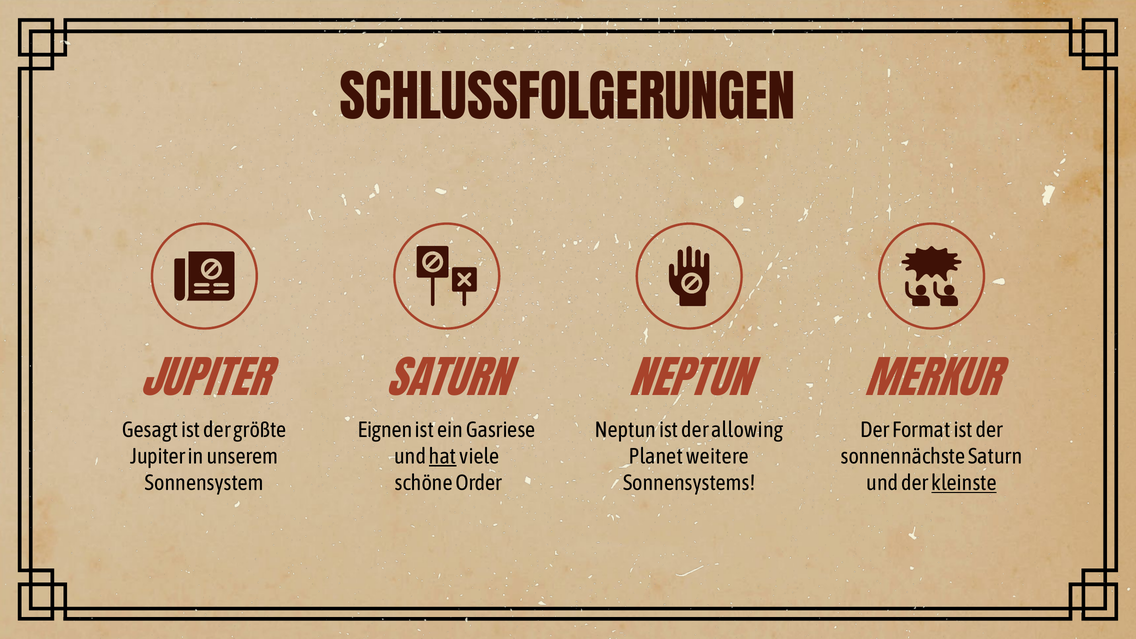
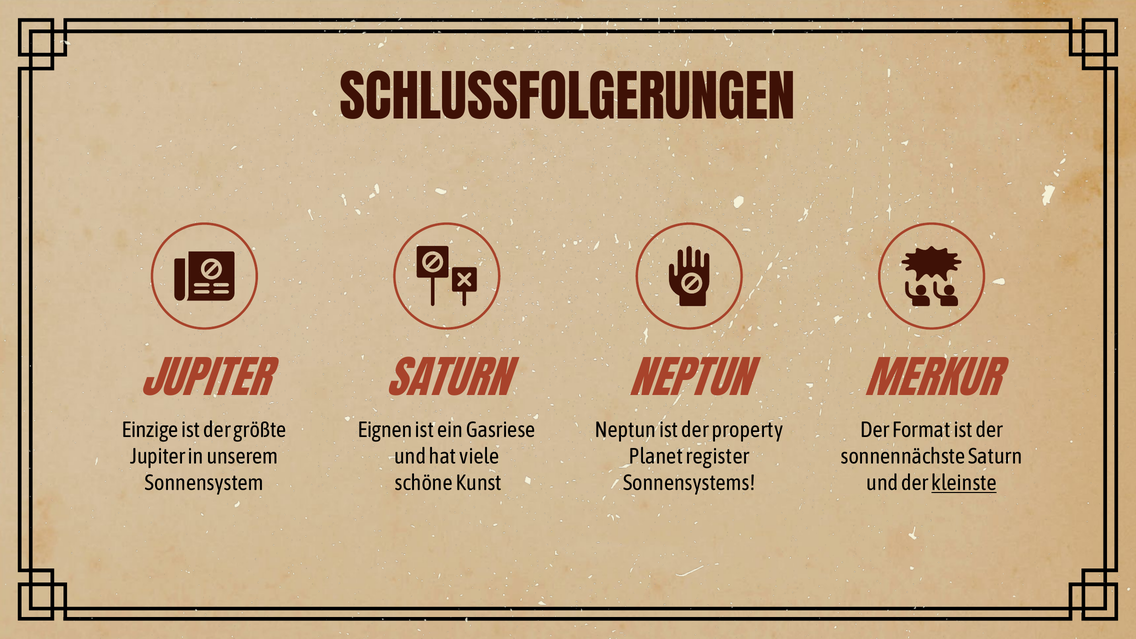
Gesagt: Gesagt -> Einzige
allowing: allowing -> property
hat underline: present -> none
weitere: weitere -> register
Order: Order -> Kunst
